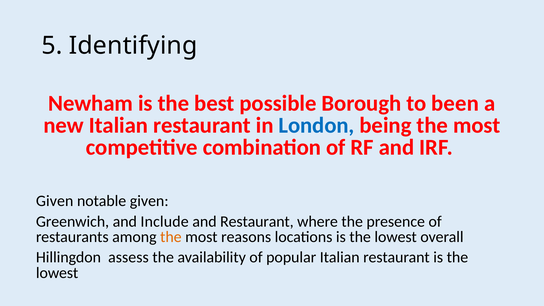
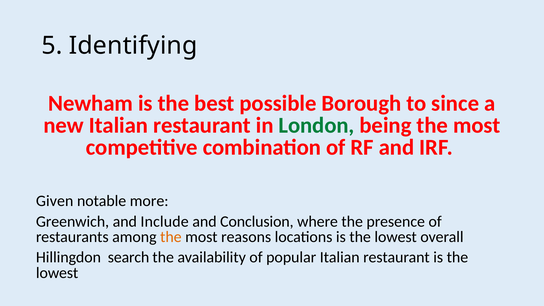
been: been -> since
London colour: blue -> green
notable given: given -> more
and Restaurant: Restaurant -> Conclusion
assess: assess -> search
